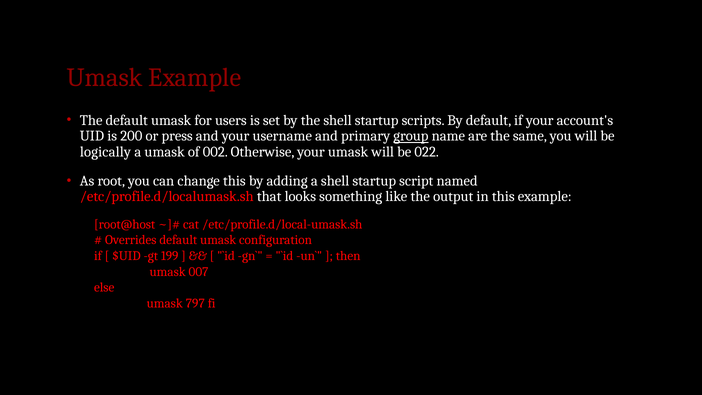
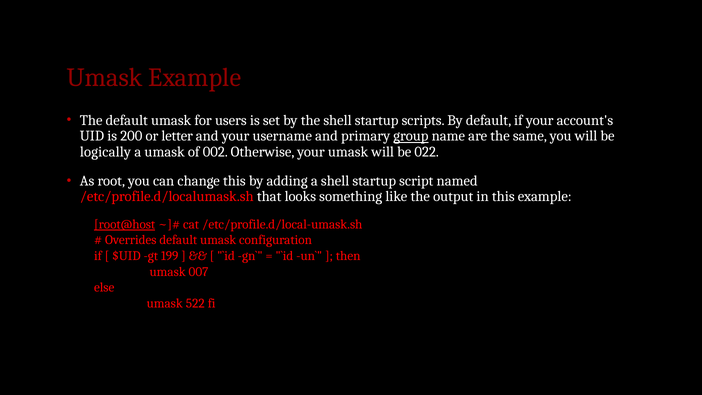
press: press -> letter
root@host underline: none -> present
797: 797 -> 522
